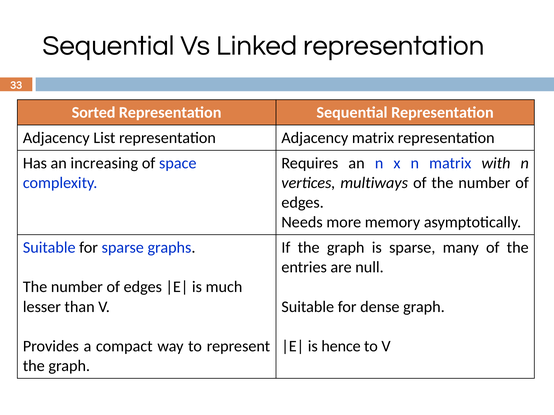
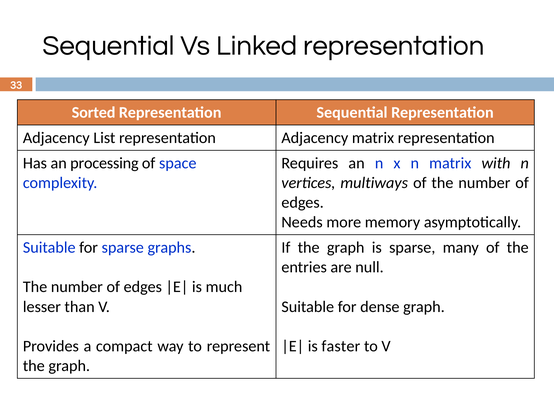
increasing: increasing -> processing
hence: hence -> faster
